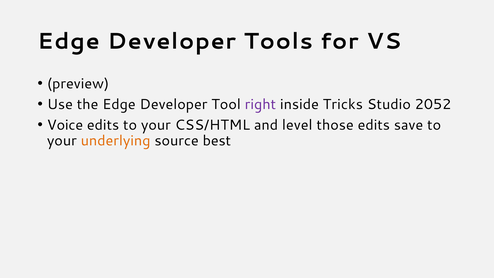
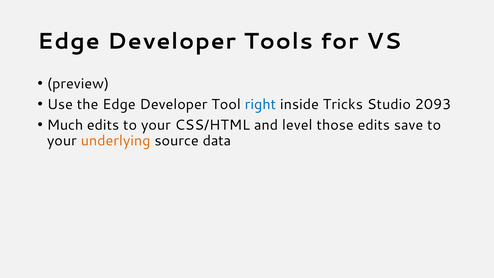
right colour: purple -> blue
2052: 2052 -> 2093
Voice: Voice -> Much
best: best -> data
